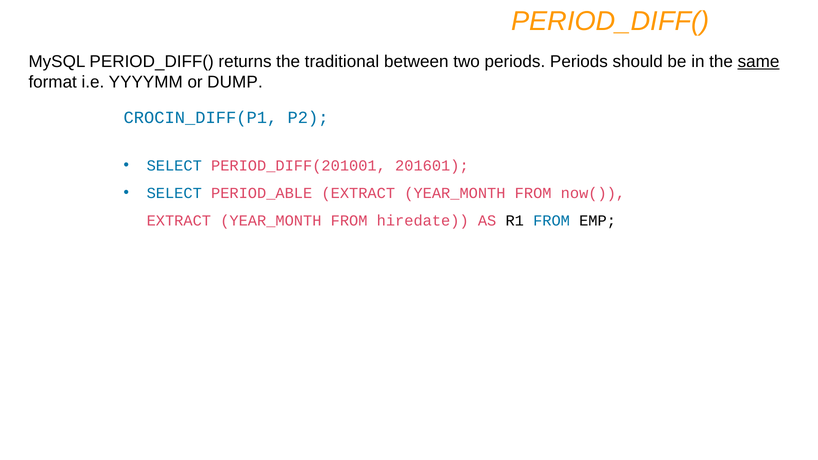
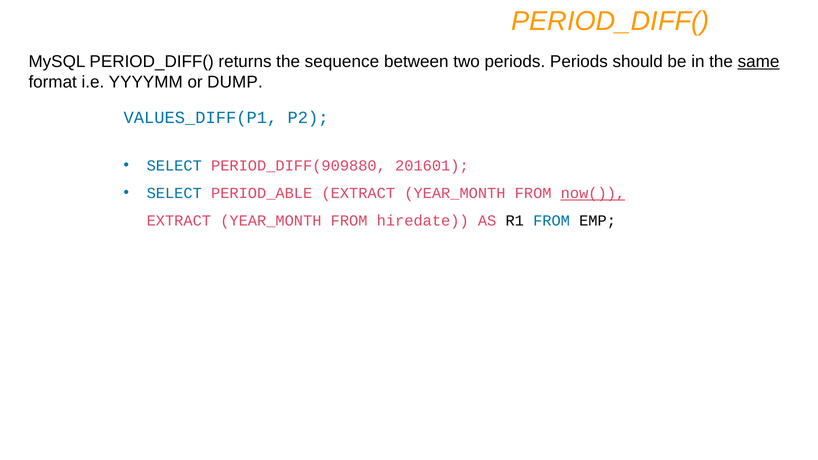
traditional: traditional -> sequence
CROCIN_DIFF(P1: CROCIN_DIFF(P1 -> VALUES_DIFF(P1
PERIOD_DIFF(201001: PERIOD_DIFF(201001 -> PERIOD_DIFF(909880
now( underline: none -> present
